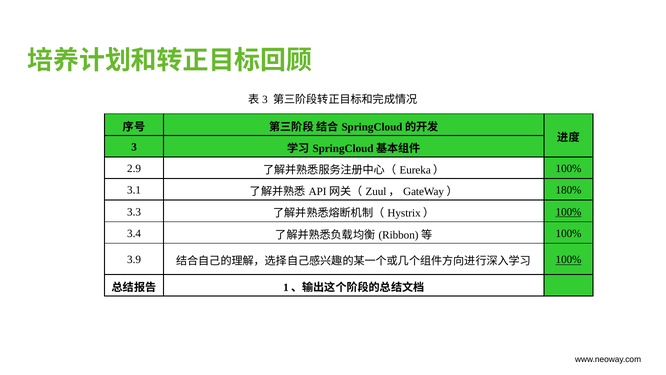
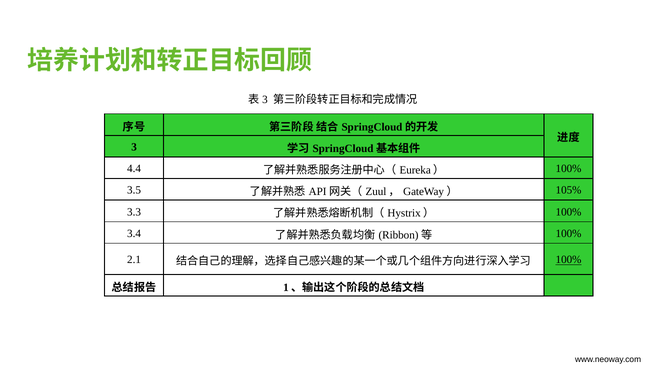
2.9: 2.9 -> 4.4
3.1: 3.1 -> 3.5
180%: 180% -> 105%
100% at (569, 212) underline: present -> none
3.9: 3.9 -> 2.1
